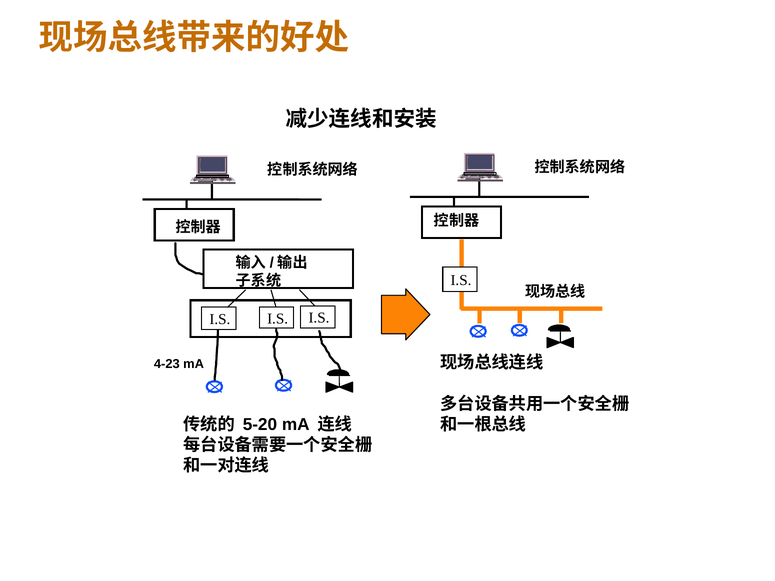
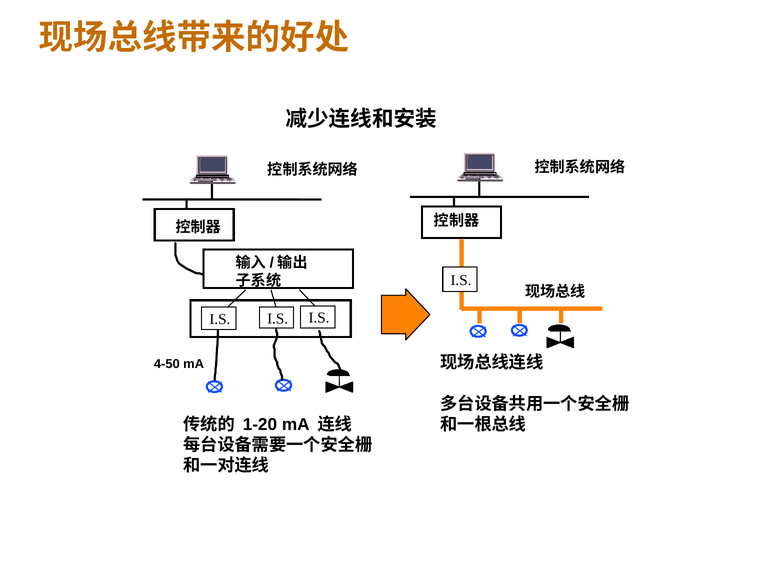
4-23: 4-23 -> 4-50
5-20: 5-20 -> 1-20
